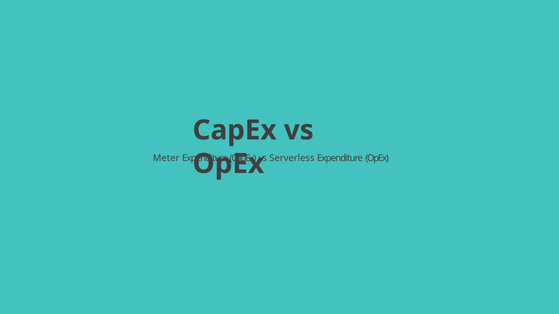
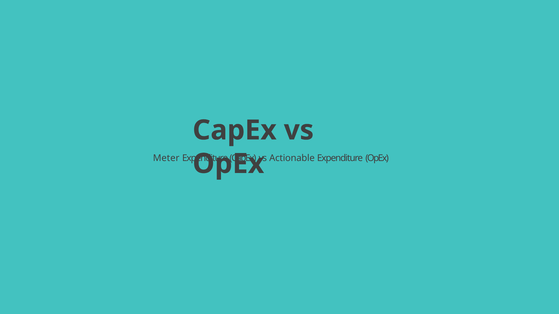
Serverless: Serverless -> Actionable
